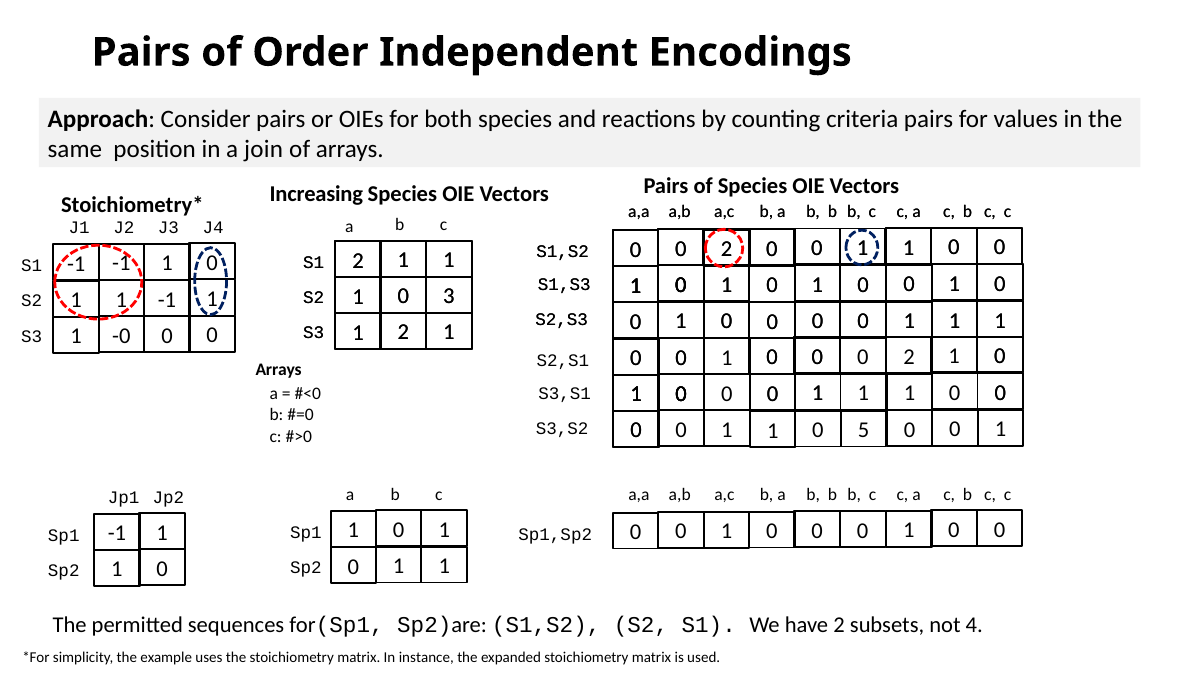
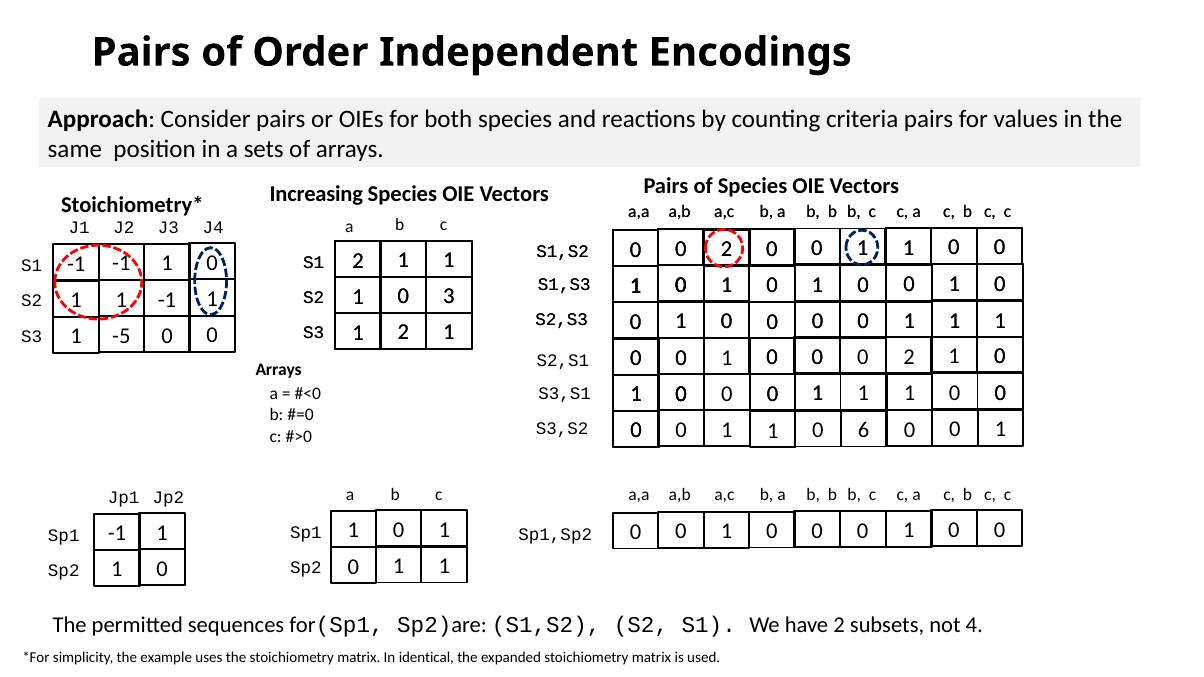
join: join -> sets
-0: -0 -> -5
5: 5 -> 6
instance: instance -> identical
